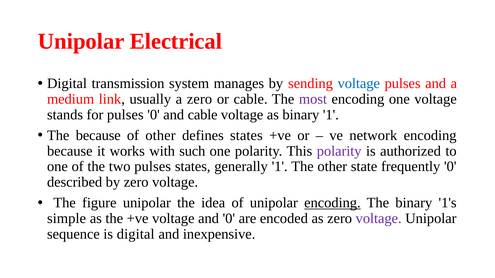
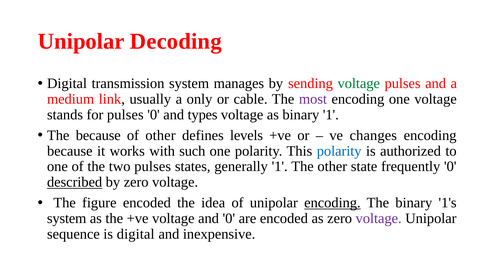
Electrical: Electrical -> Decoding
voltage at (359, 84) colour: blue -> green
a zero: zero -> only
and cable: cable -> types
defines states: states -> levels
network: network -> changes
polarity at (339, 151) colour: purple -> blue
described underline: none -> present
figure unipolar: unipolar -> encoded
simple at (67, 219): simple -> system
